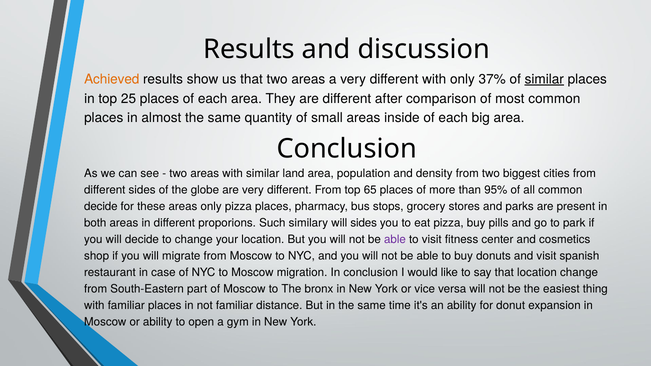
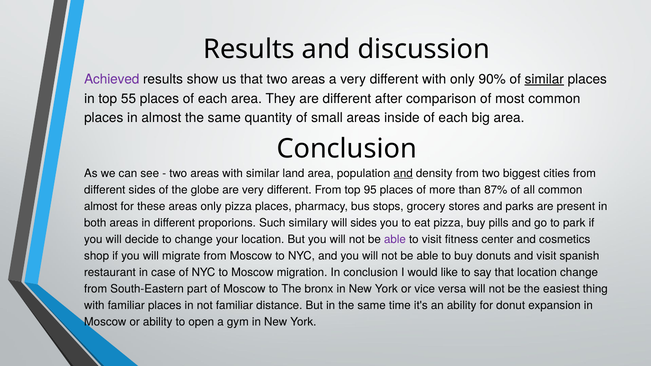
Achieved colour: orange -> purple
37%: 37% -> 90%
25: 25 -> 55
and at (403, 173) underline: none -> present
65: 65 -> 95
95%: 95% -> 87%
decide at (101, 206): decide -> almost
